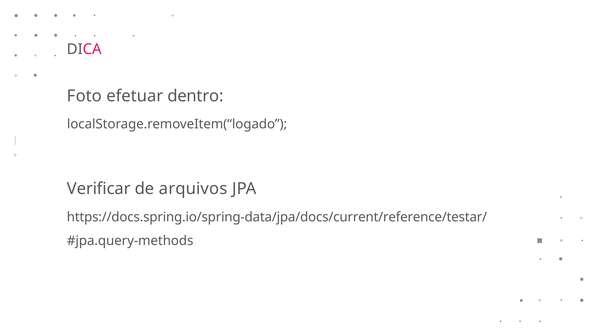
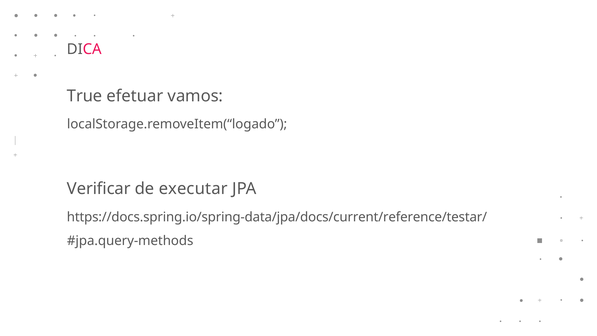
Foto: Foto -> True
dentro: dentro -> vamos
arquivos: arquivos -> executar
